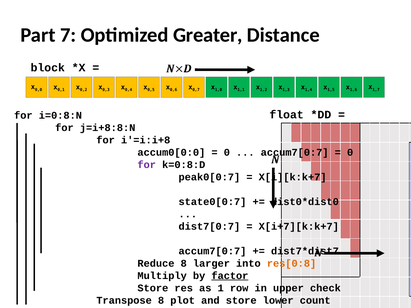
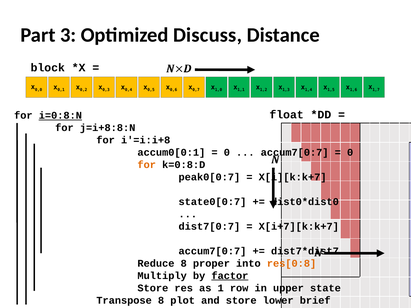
7: 7 -> 3
Greater: Greater -> Discuss
i=0:8:N underline: none -> present
accum0[0:0: accum0[0:0 -> accum0[0:1
for at (147, 165) colour: purple -> orange
larger: larger -> proper
check: check -> state
count: count -> brief
